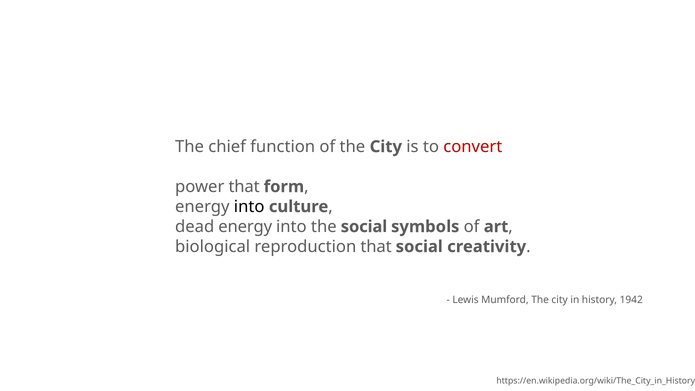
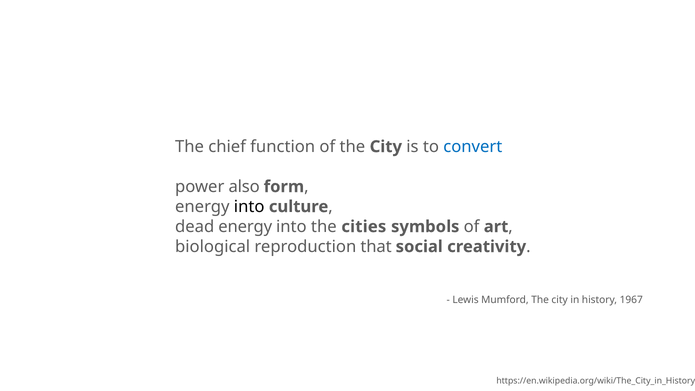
convert colour: red -> blue
power that: that -> also
the social: social -> cities
1942: 1942 -> 1967
